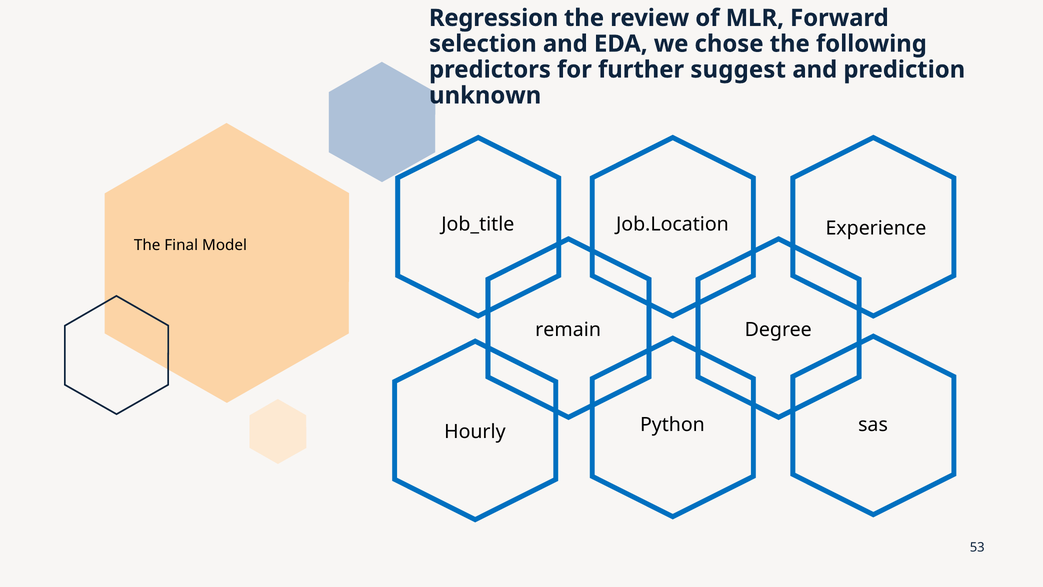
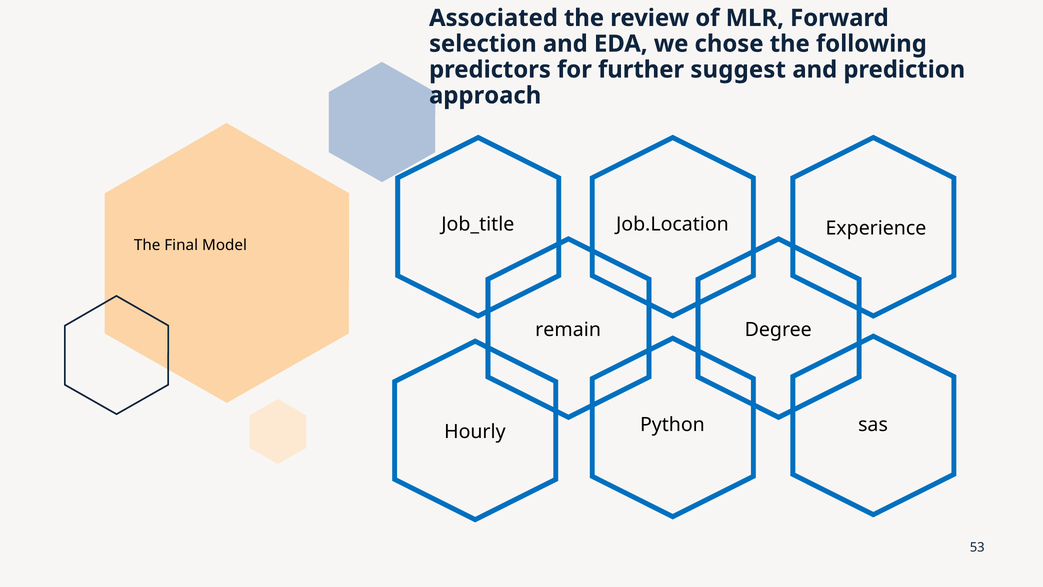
Regression: Regression -> Associated
unknown: unknown -> approach
